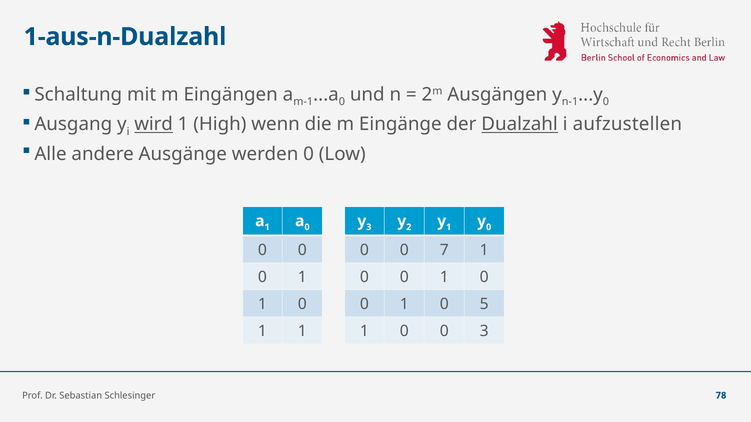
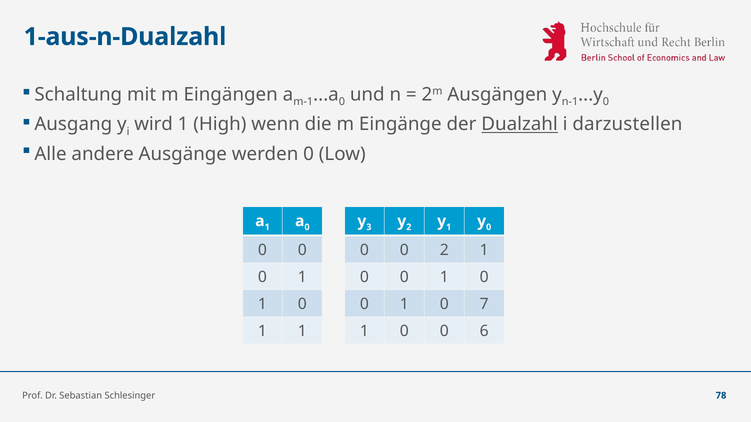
wird underline: present -> none
aufzustellen: aufzustellen -> darzustellen
0 7: 7 -> 2
5: 5 -> 7
0 3: 3 -> 6
